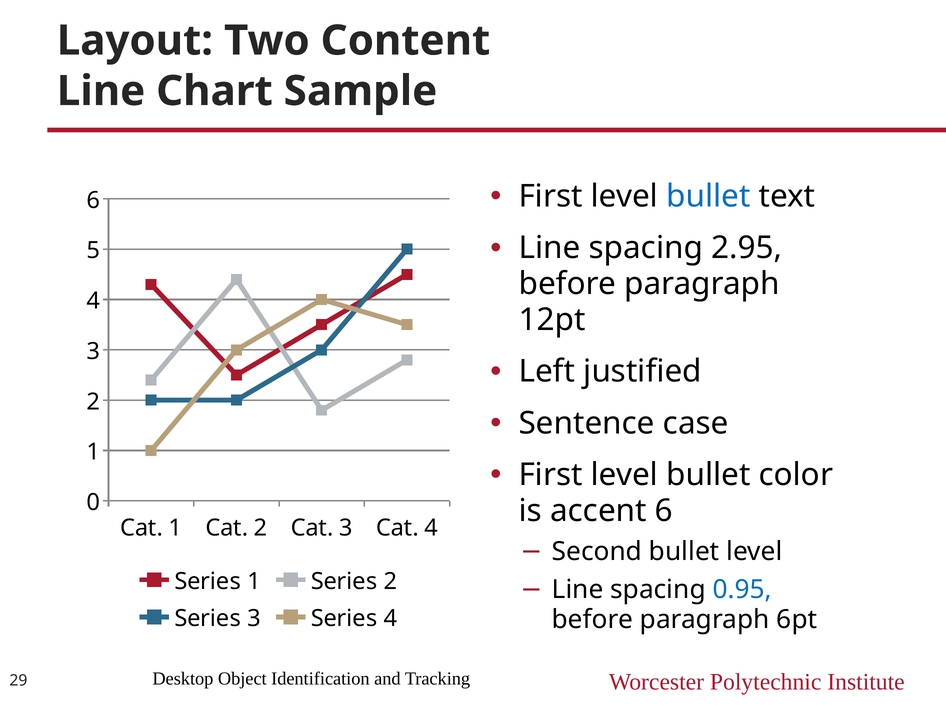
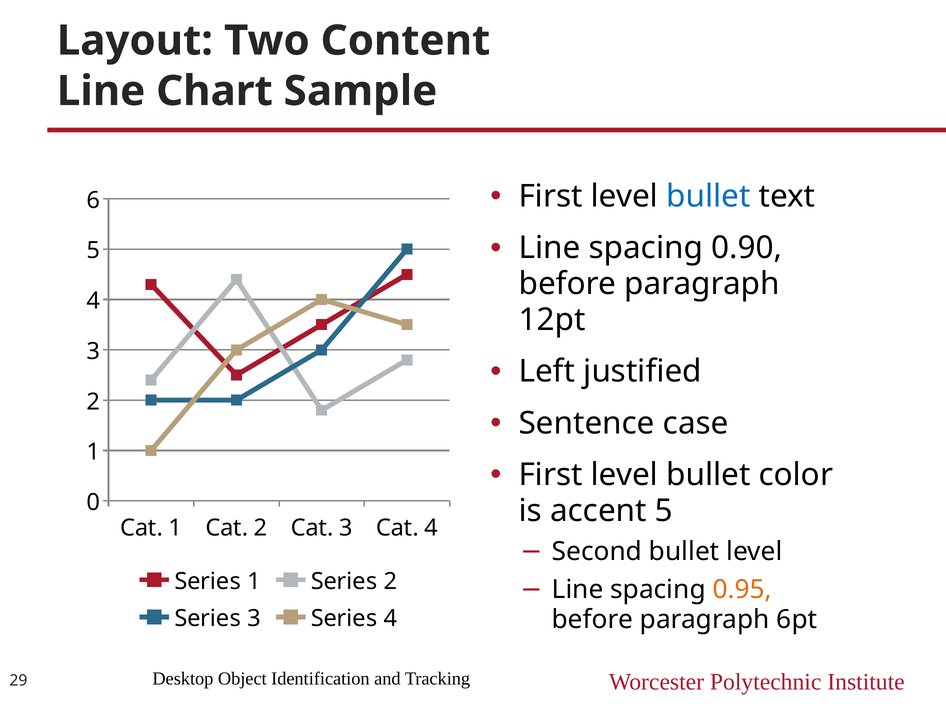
2.95: 2.95 -> 0.90
accent 6: 6 -> 5
0.95 colour: blue -> orange
